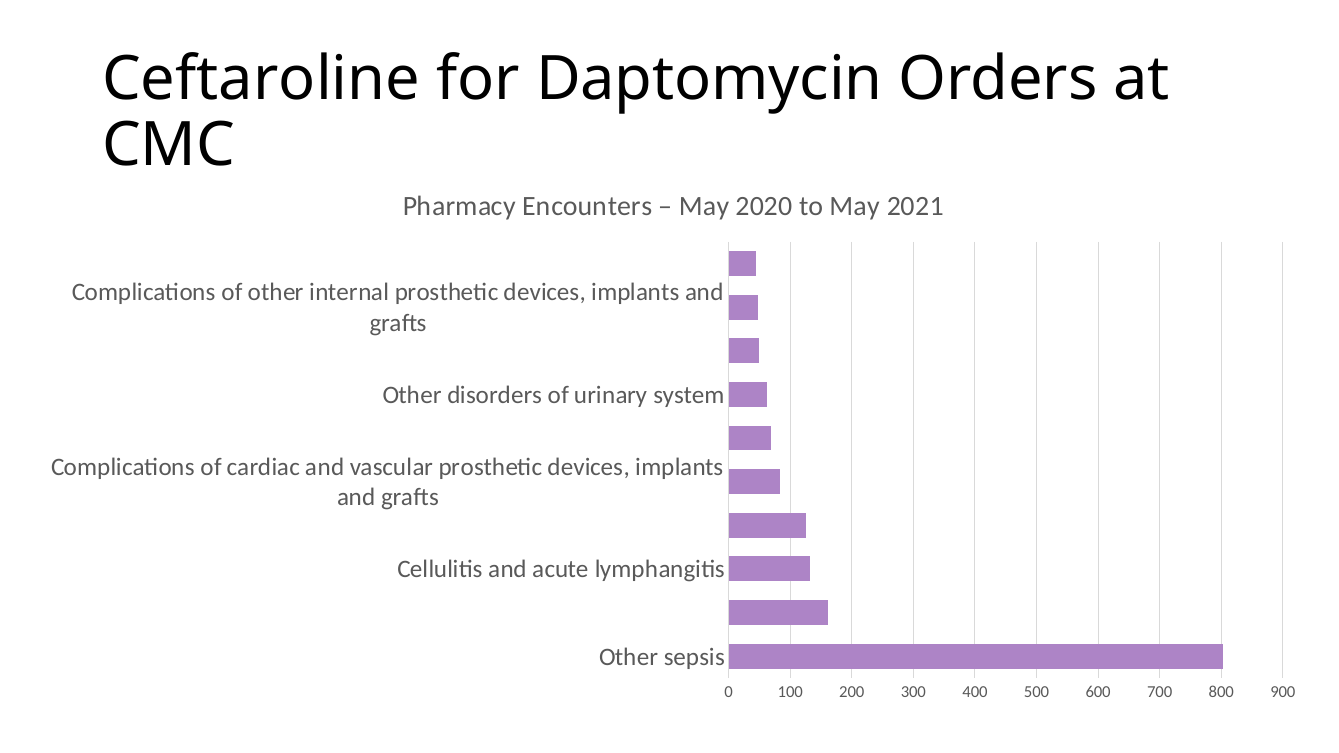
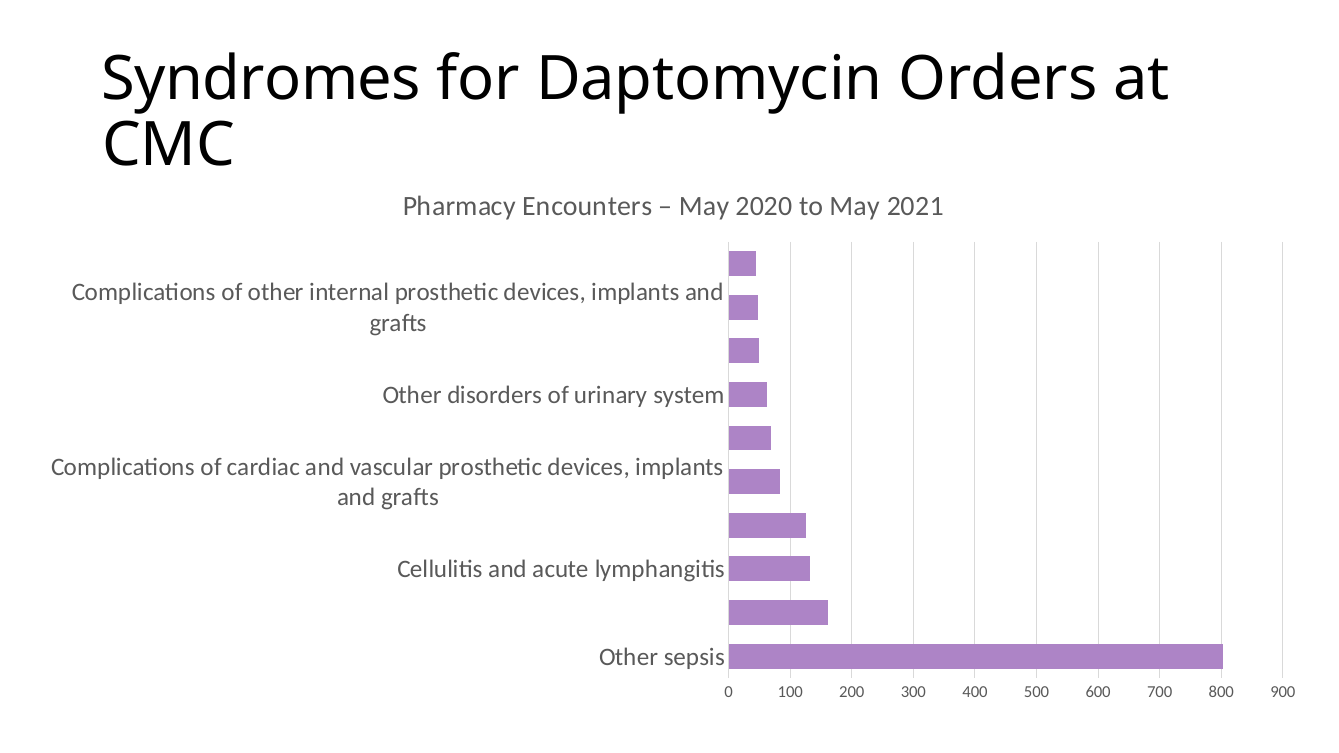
Ceftaroline: Ceftaroline -> Syndromes
